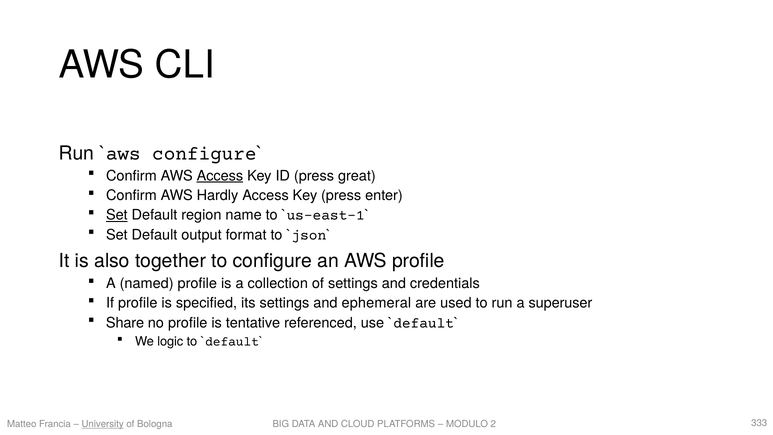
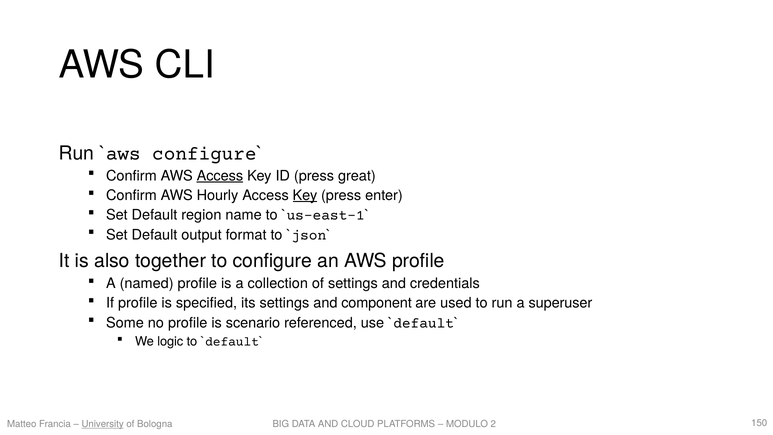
Hardly: Hardly -> Hourly
Key at (305, 195) underline: none -> present
Set at (117, 215) underline: present -> none
ephemeral: ephemeral -> component
Share: Share -> Some
tentative: tentative -> scenario
333: 333 -> 150
